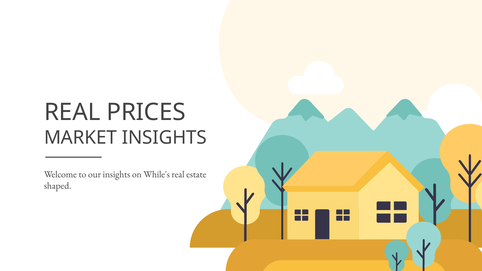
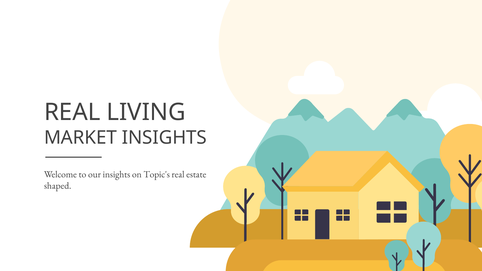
PRICES: PRICES -> LIVING
While's: While's -> Topic's
